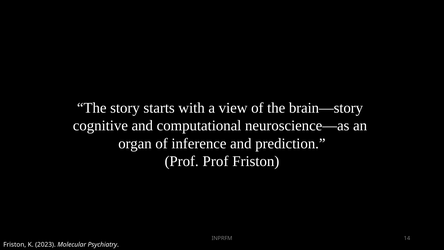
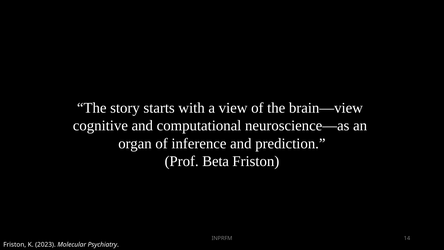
brain—story: brain—story -> brain—view
Prof Prof: Prof -> Beta
